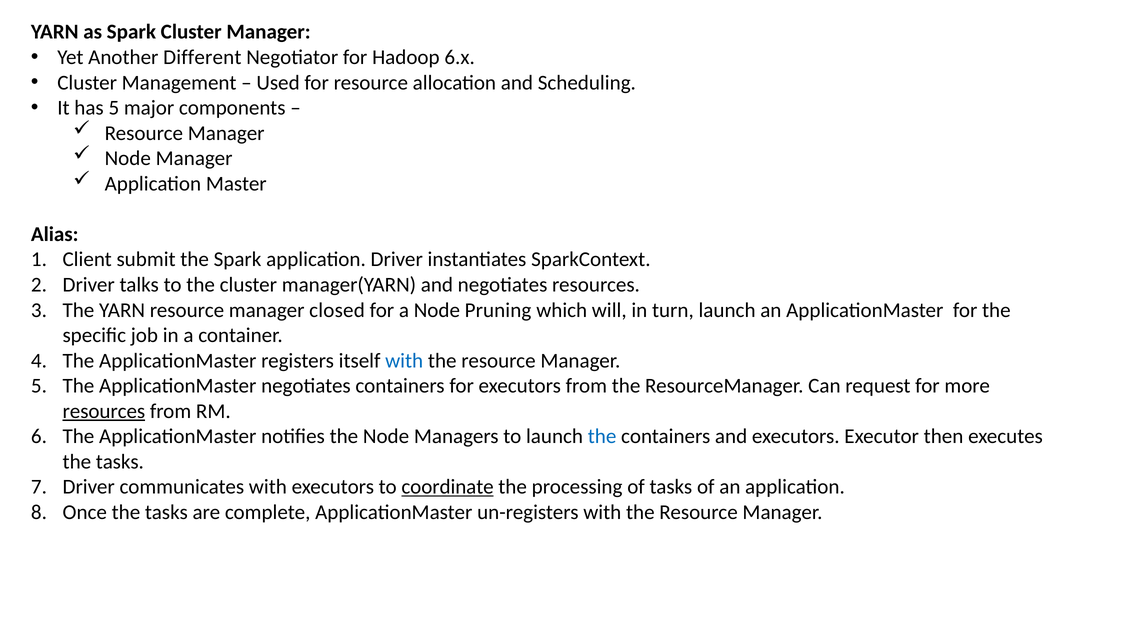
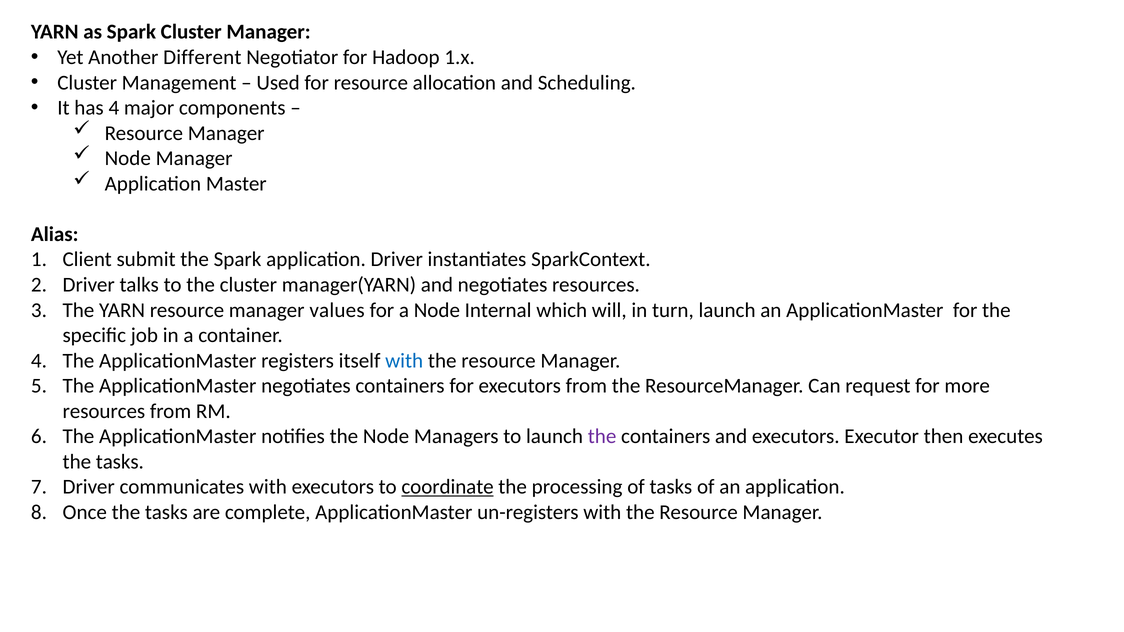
6.x: 6.x -> 1.x
has 5: 5 -> 4
closed: closed -> values
Pruning: Pruning -> Internal
resources at (104, 411) underline: present -> none
the at (602, 437) colour: blue -> purple
